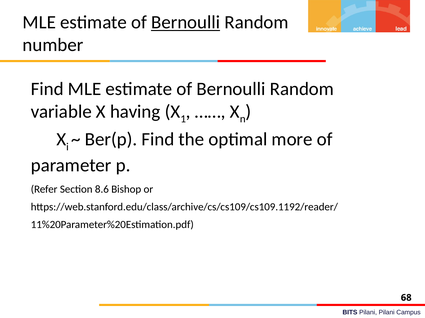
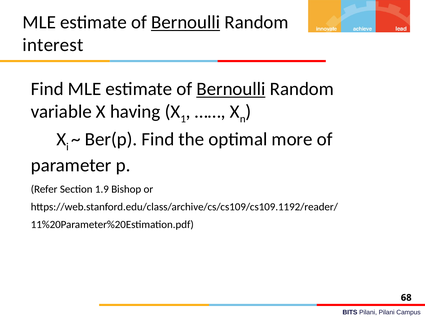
number: number -> interest
Bernoulli at (231, 89) underline: none -> present
8.6: 8.6 -> 1.9
